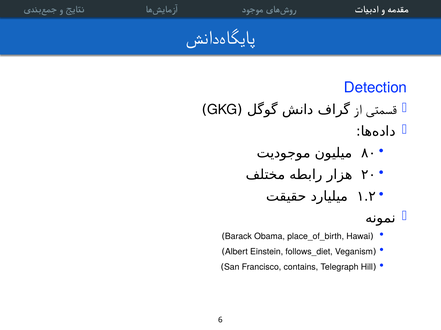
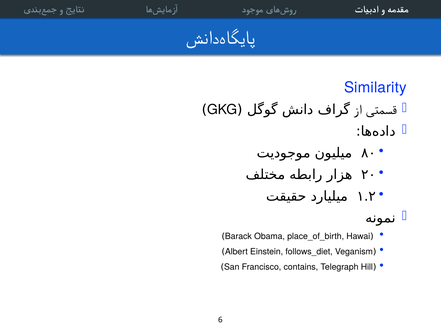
Detection: Detection -> Similarity
